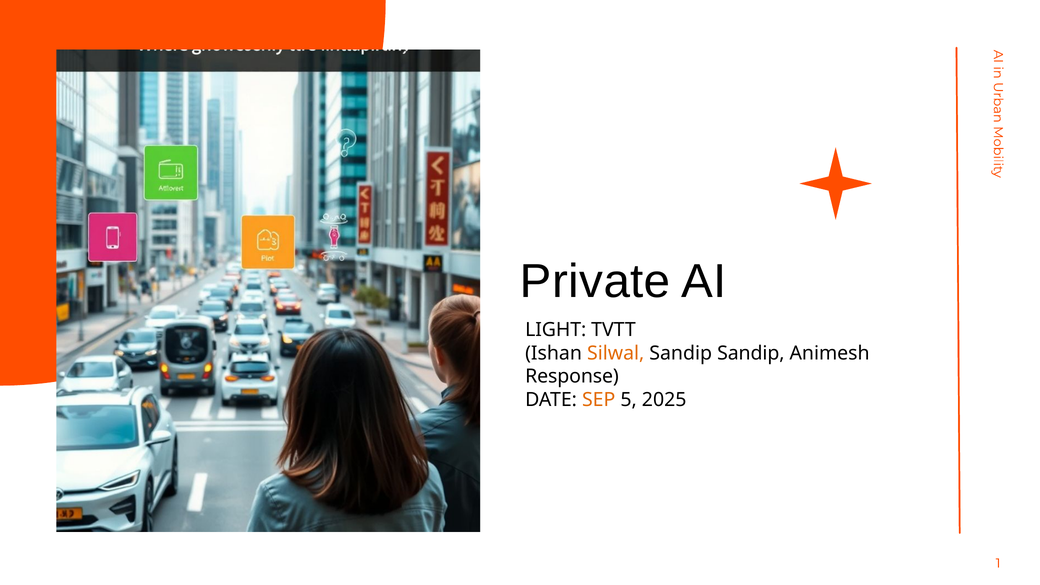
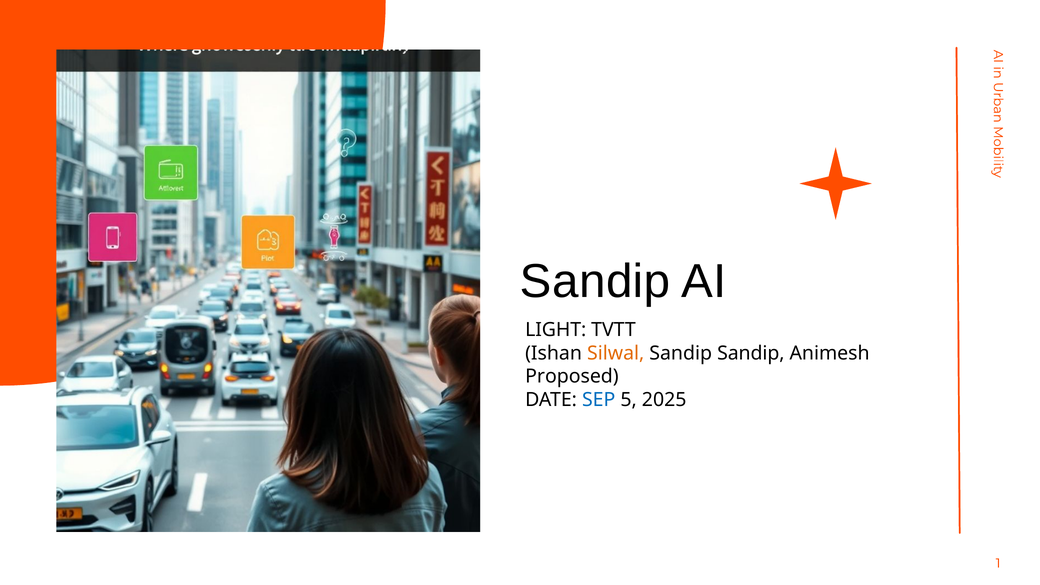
Private at (595, 282): Private -> Sandip
Response: Response -> Proposed
SEP colour: orange -> blue
